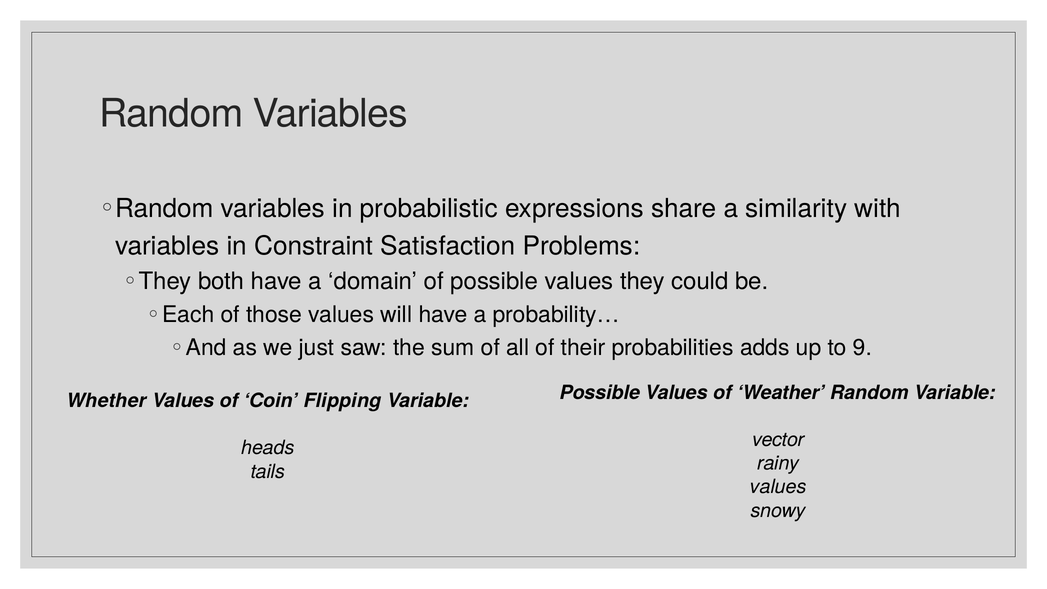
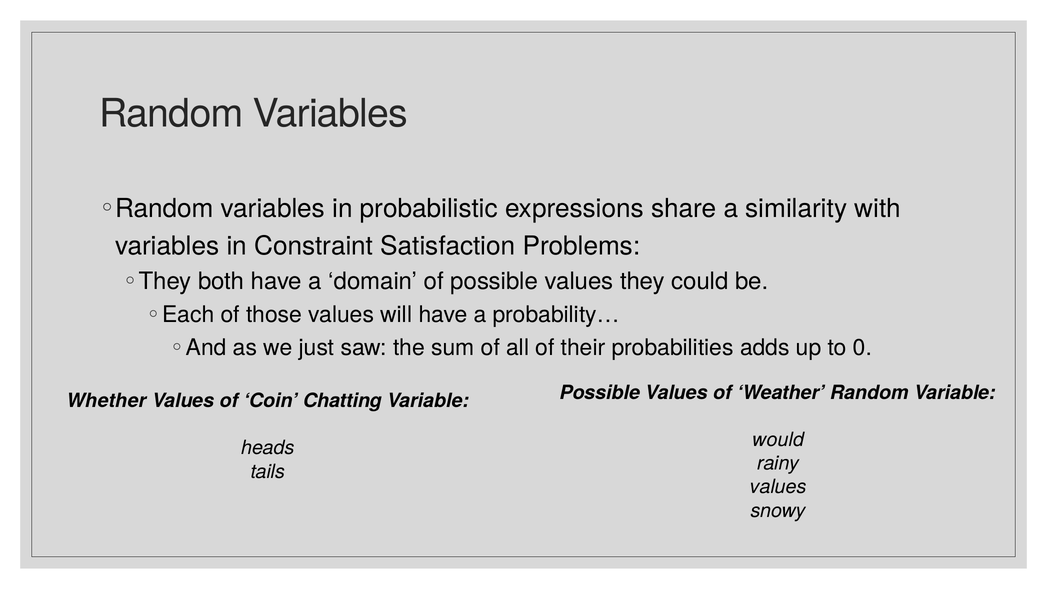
9: 9 -> 0
Flipping: Flipping -> Chatting
vector: vector -> would
